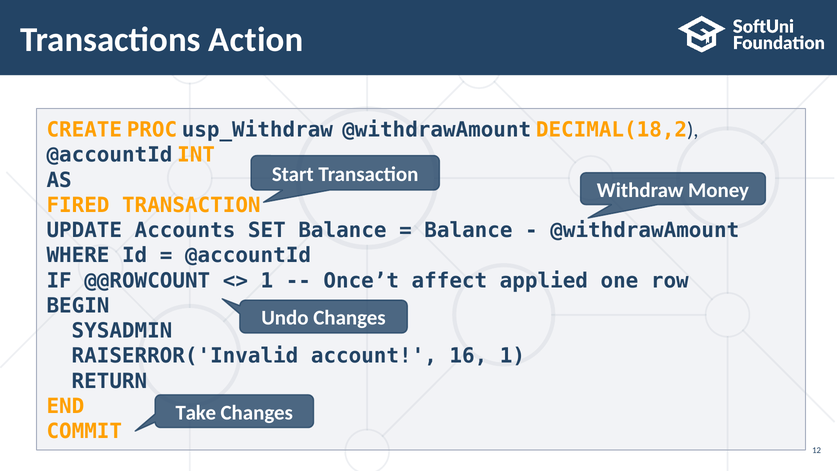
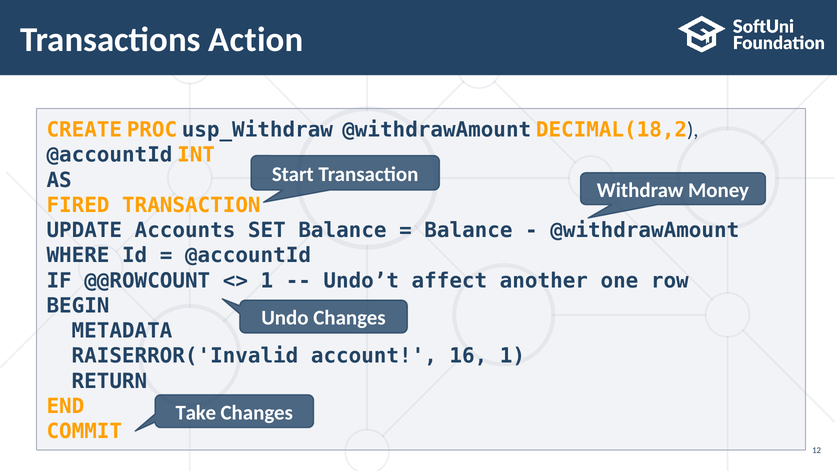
Once’t: Once’t -> Undo’t
applied: applied -> another
SYSADMIN: SYSADMIN -> METADATA
